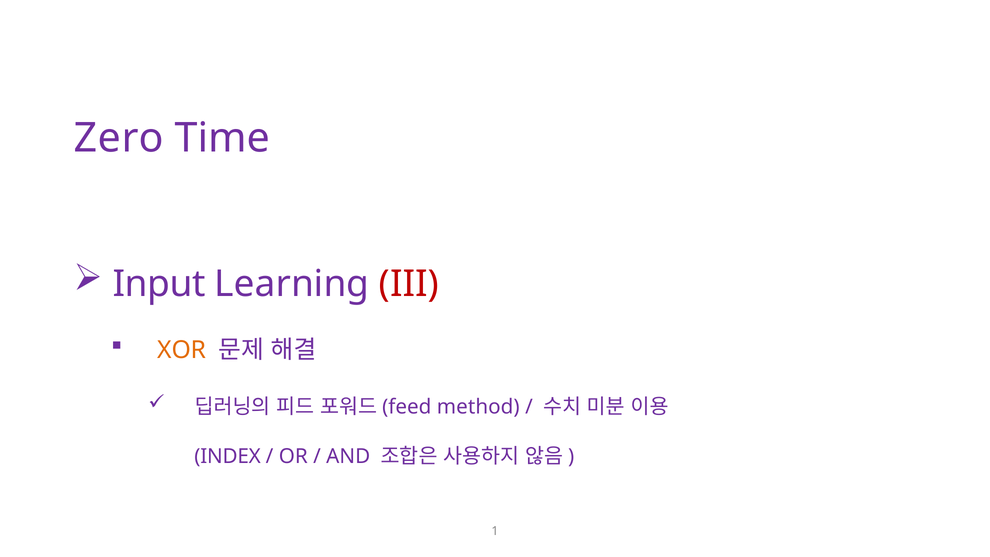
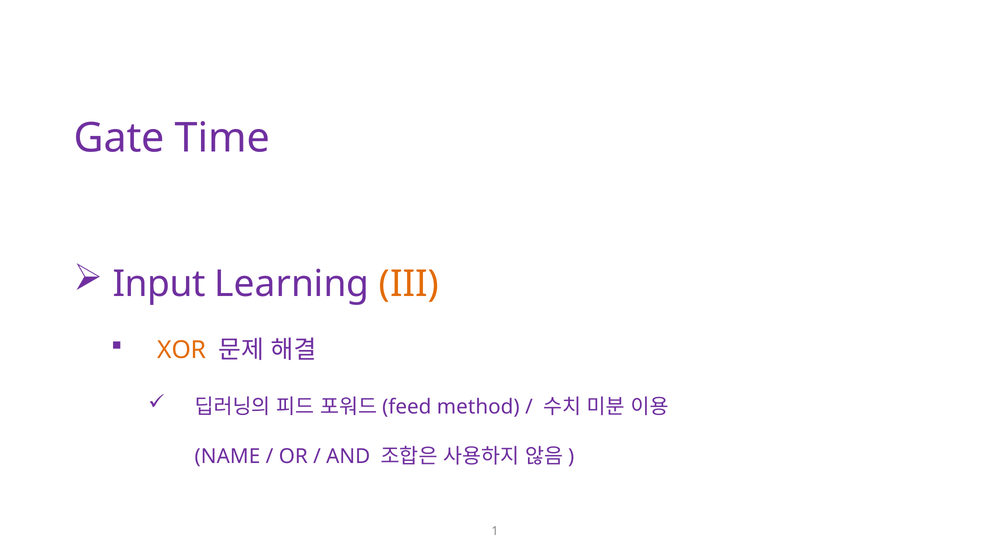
Zero: Zero -> Gate
III colour: red -> orange
INDEX: INDEX -> NAME
